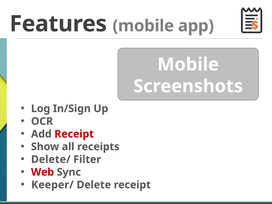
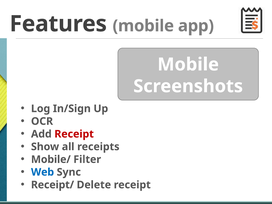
Delete/: Delete/ -> Mobile/
Web colour: red -> blue
Keeper/: Keeper/ -> Receipt/
